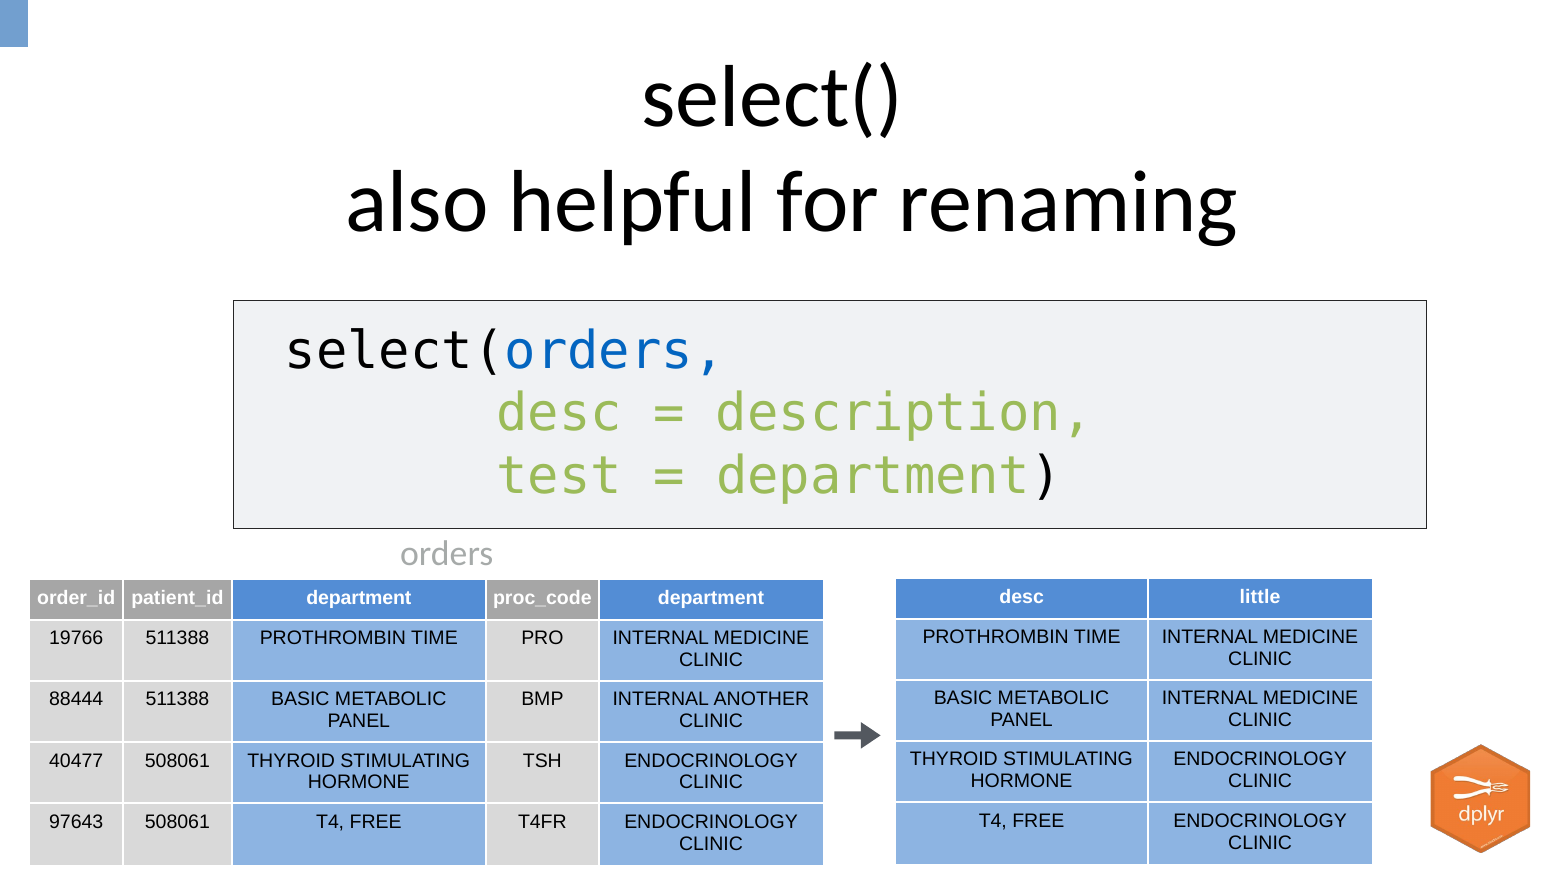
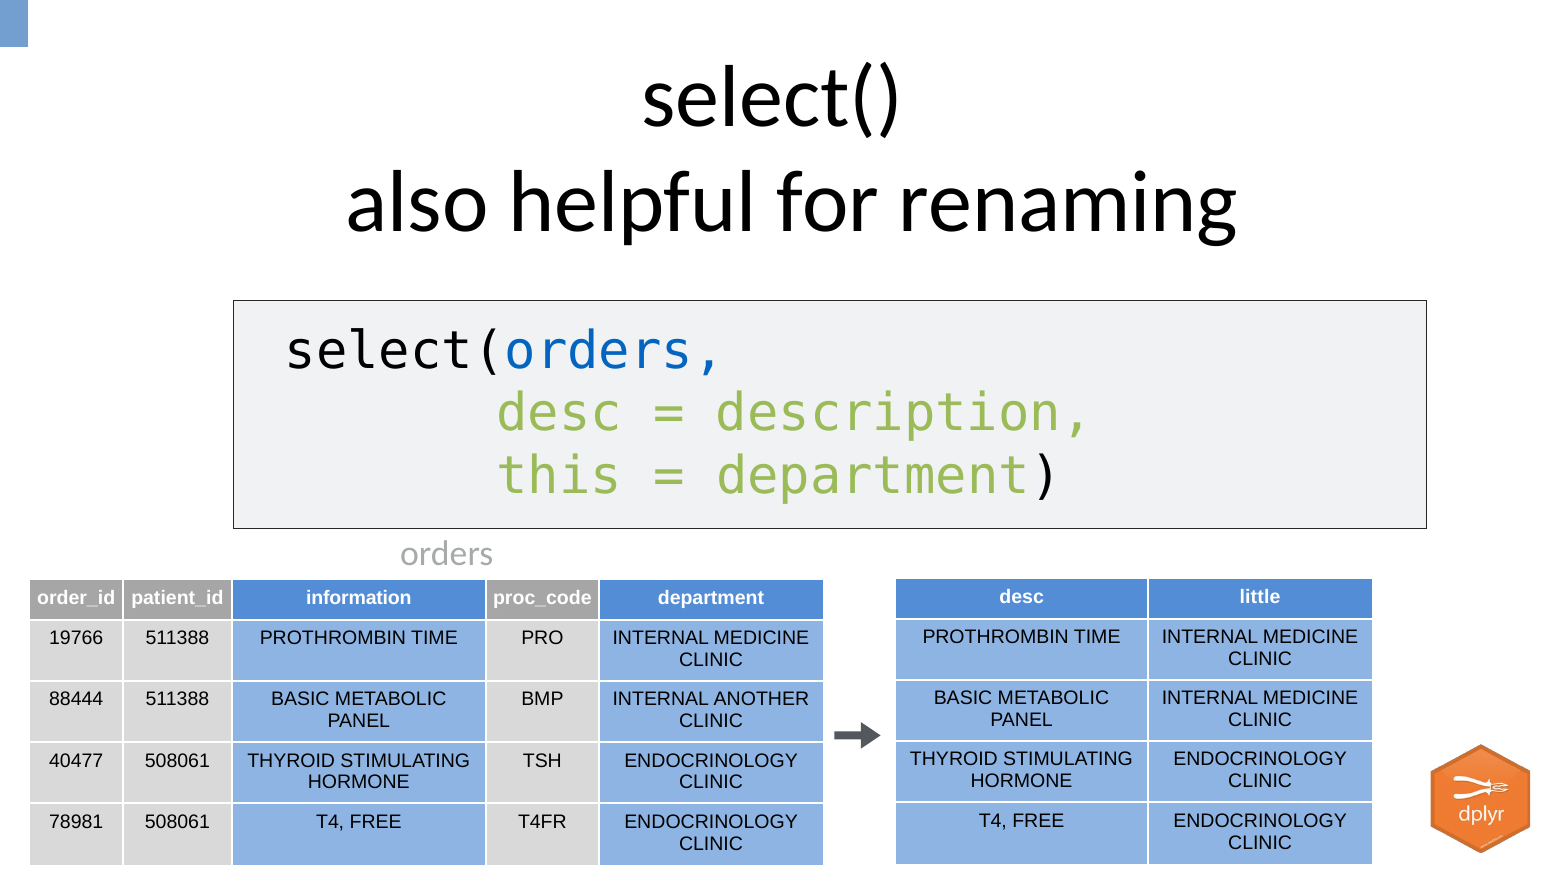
test: test -> this
department at (359, 598): department -> information
97643: 97643 -> 78981
